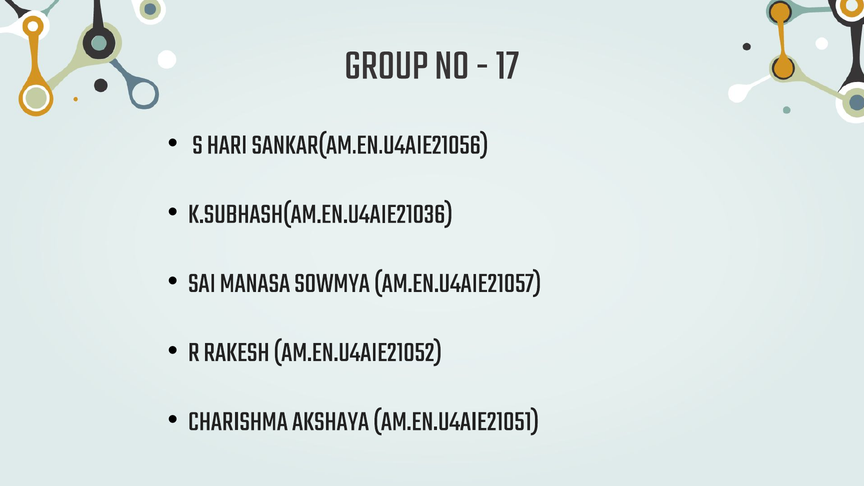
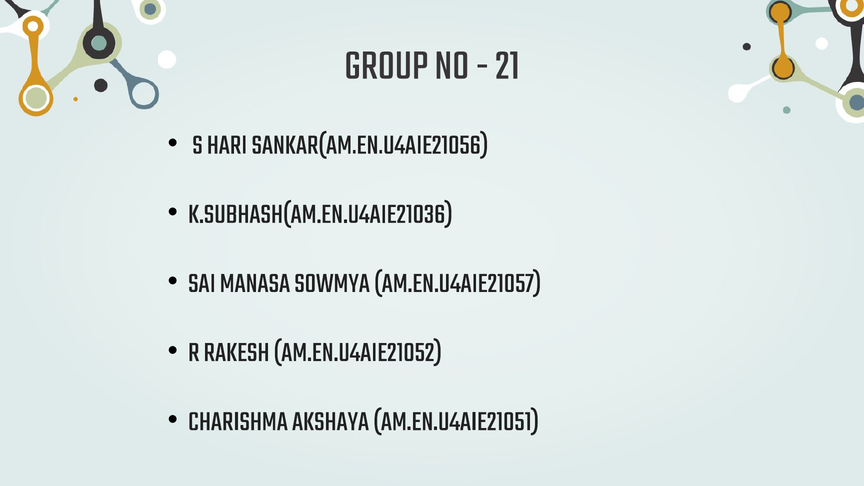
17: 17 -> 21
